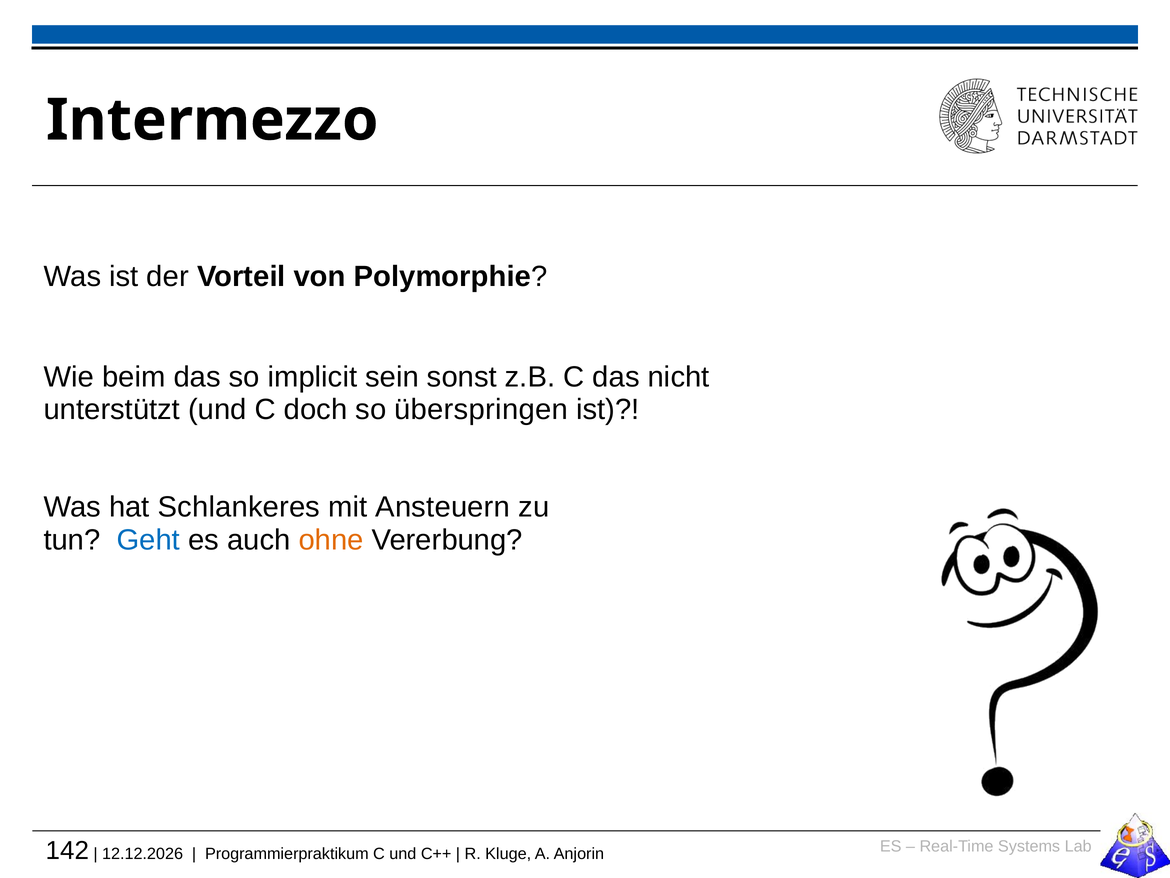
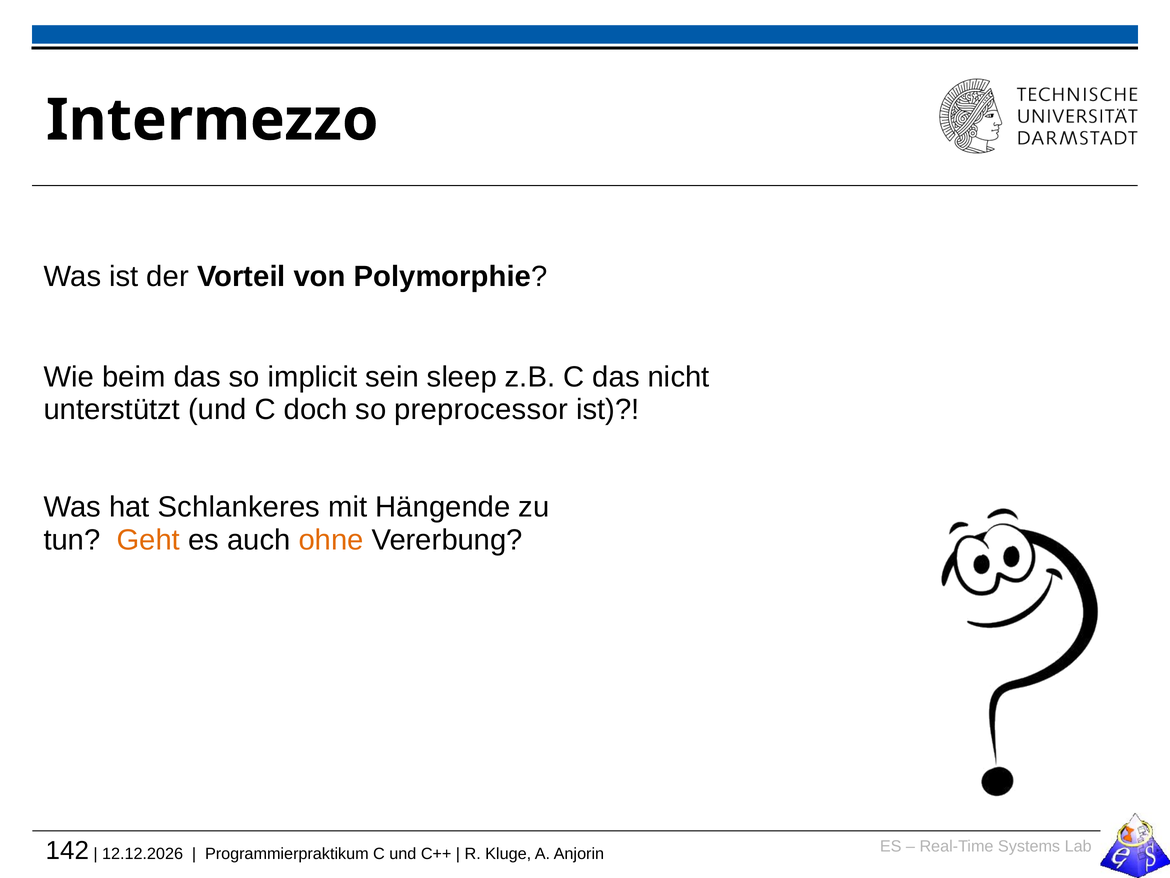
sonst: sonst -> sleep
überspringen: überspringen -> preprocessor
Ansteuern: Ansteuern -> Hängende
Geht colour: blue -> orange
